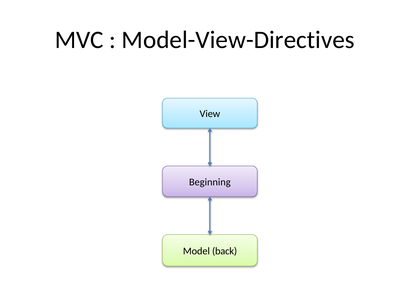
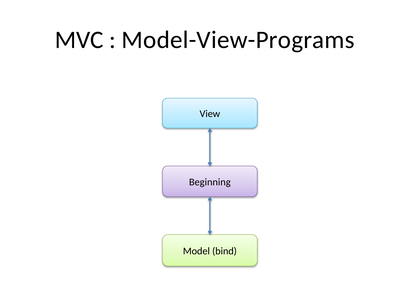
Model-View-Directives: Model-View-Directives -> Model-View-Programs
back: back -> bind
